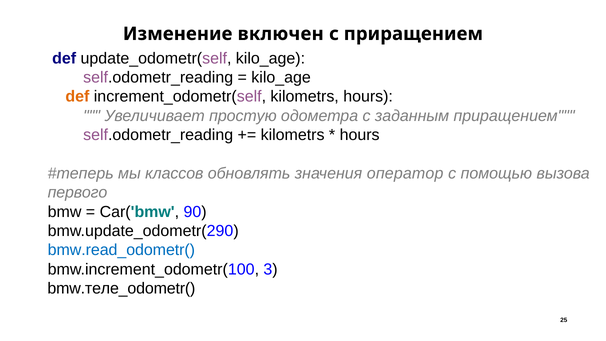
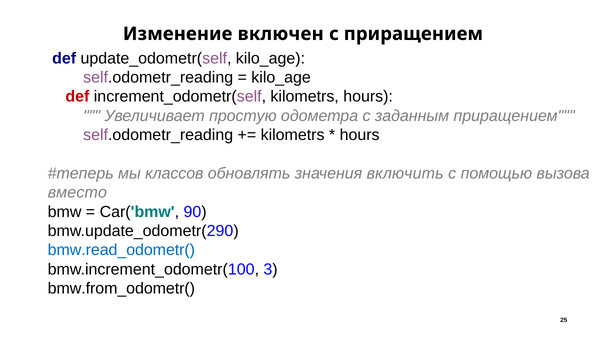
def at (77, 97) colour: orange -> red
оператор: оператор -> включить
первого: первого -> вместо
bmw.теле_odometr(: bmw.теле_odometr( -> bmw.from_odometr(
